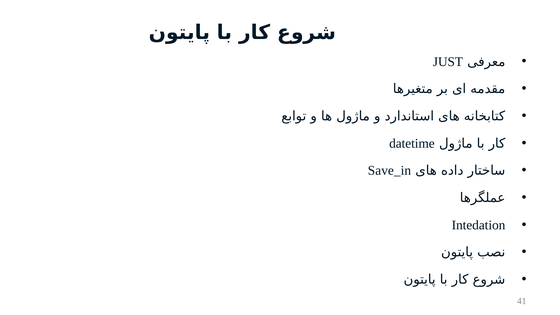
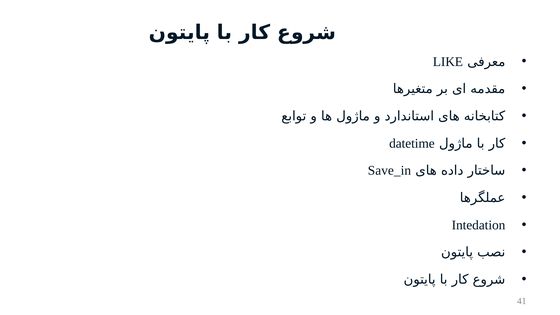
JUST: JUST -> LIKE
